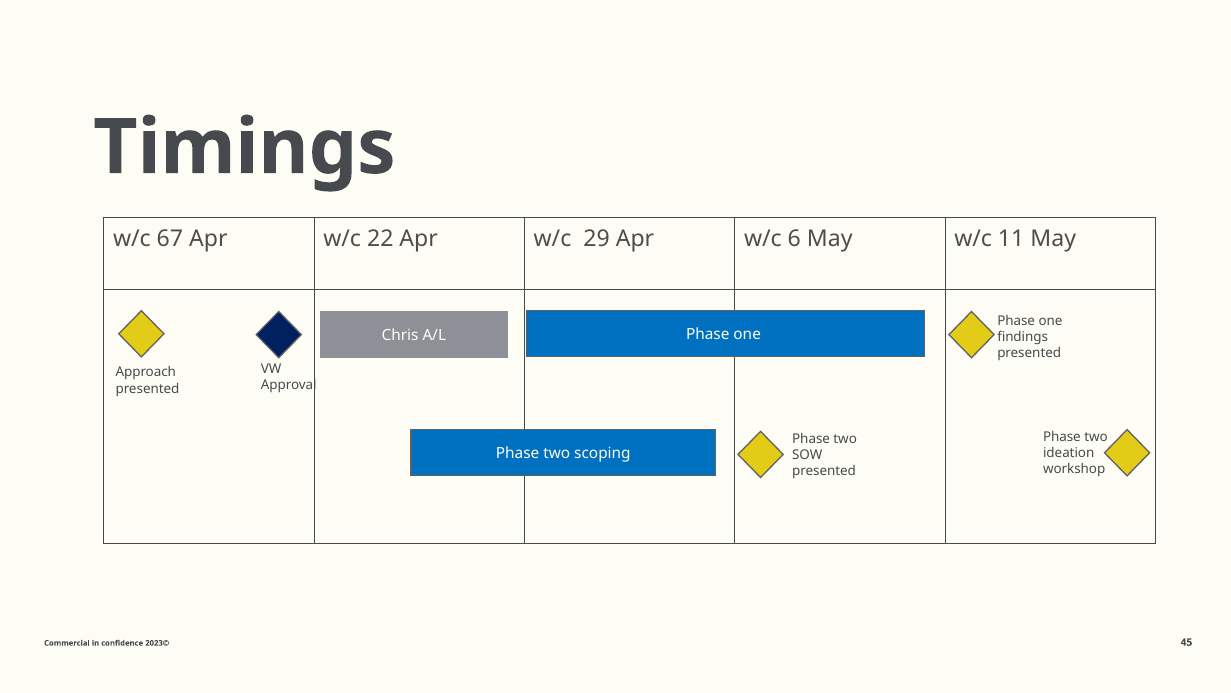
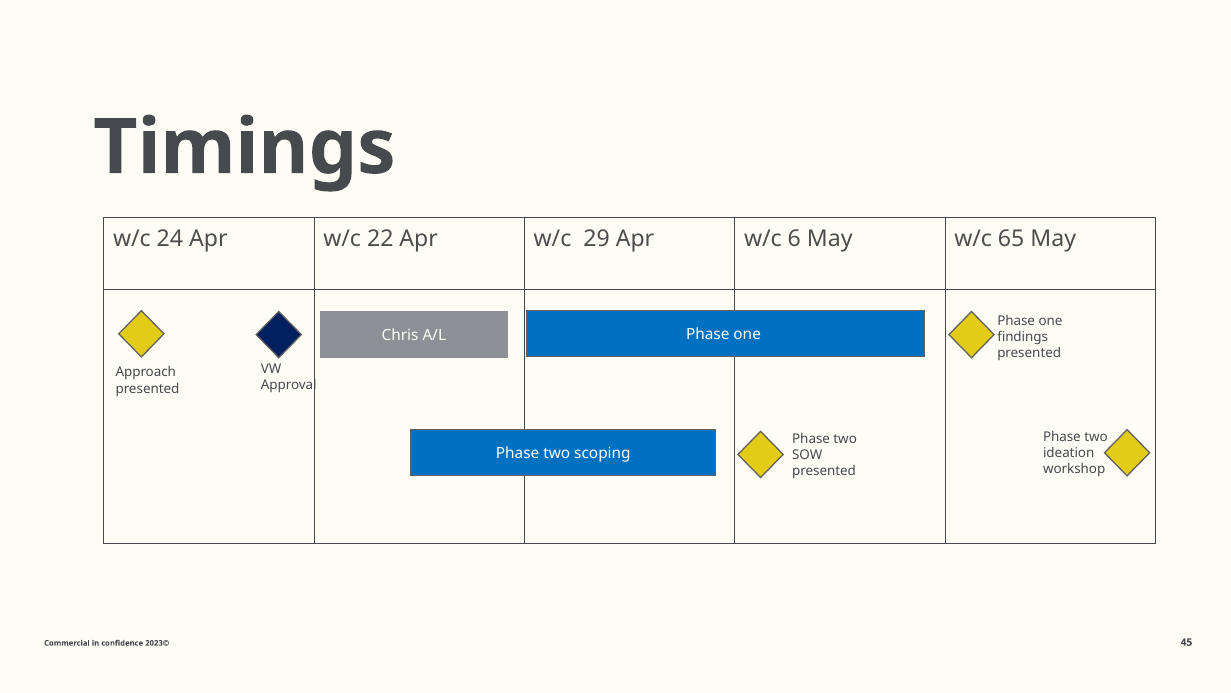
67: 67 -> 24
11: 11 -> 65
